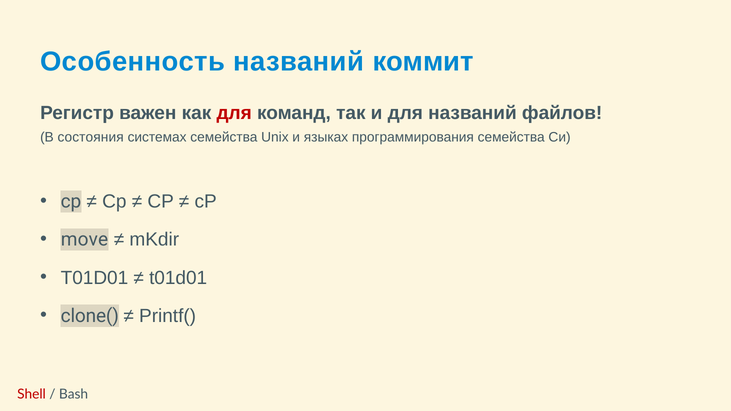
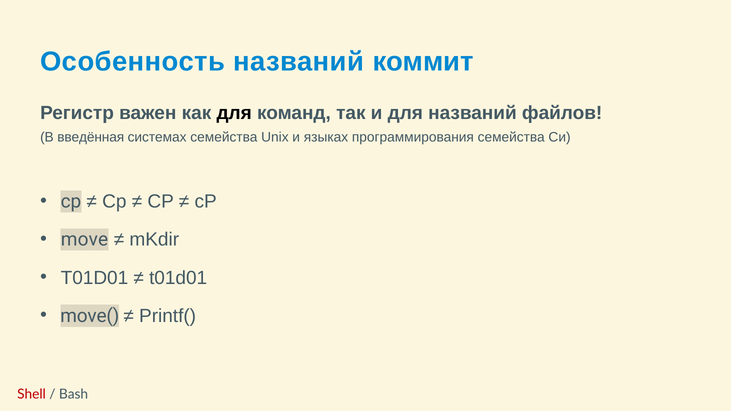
для at (234, 113) colour: red -> black
состояния: состояния -> введённая
clone(: clone( -> move(
